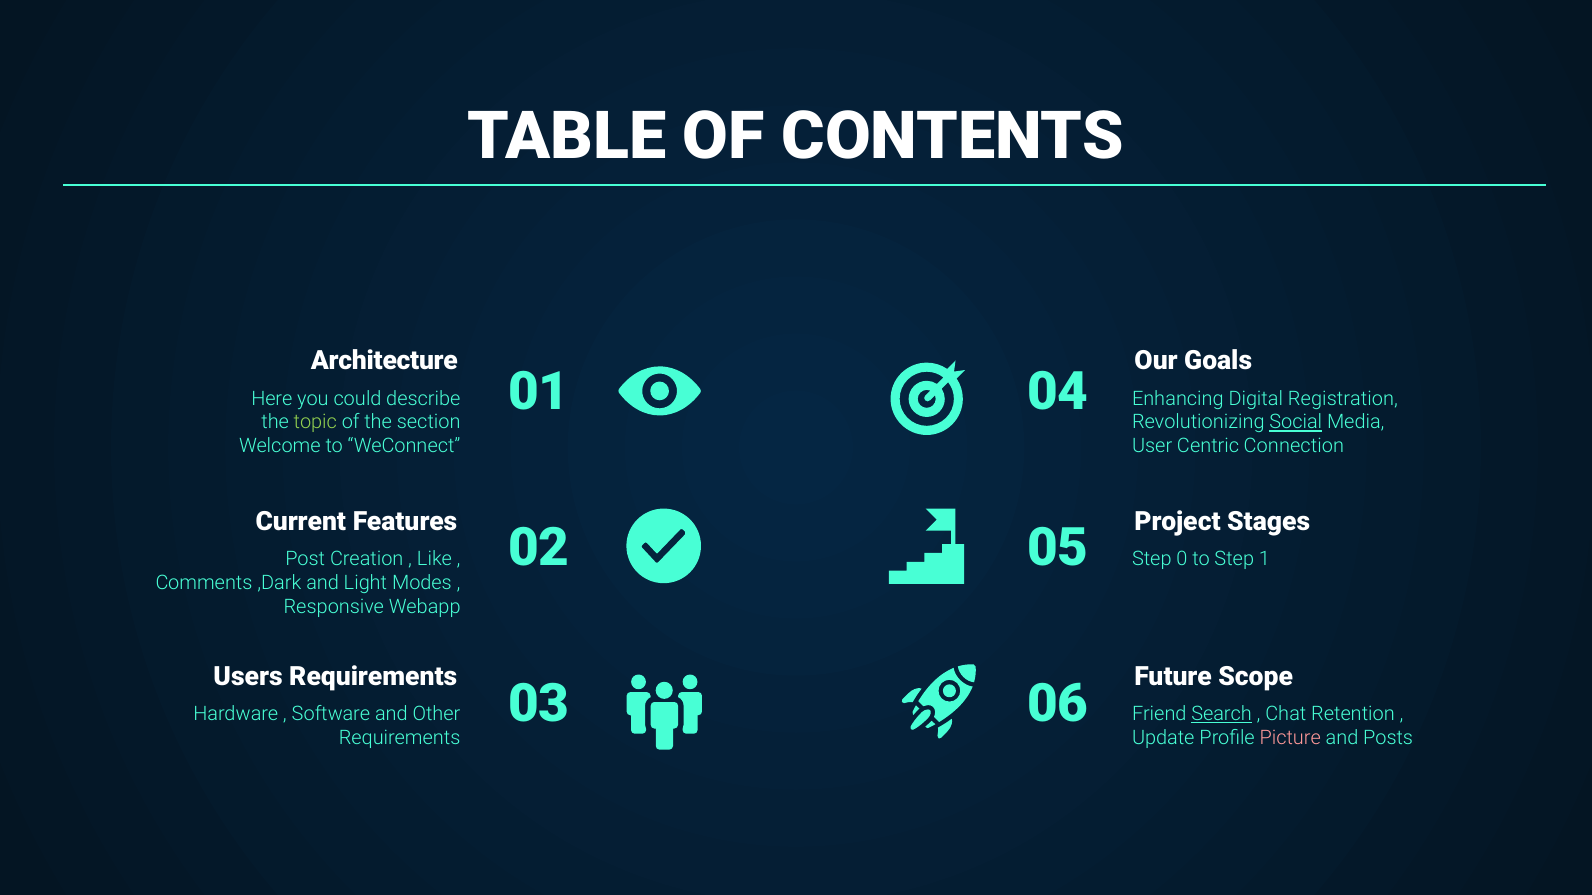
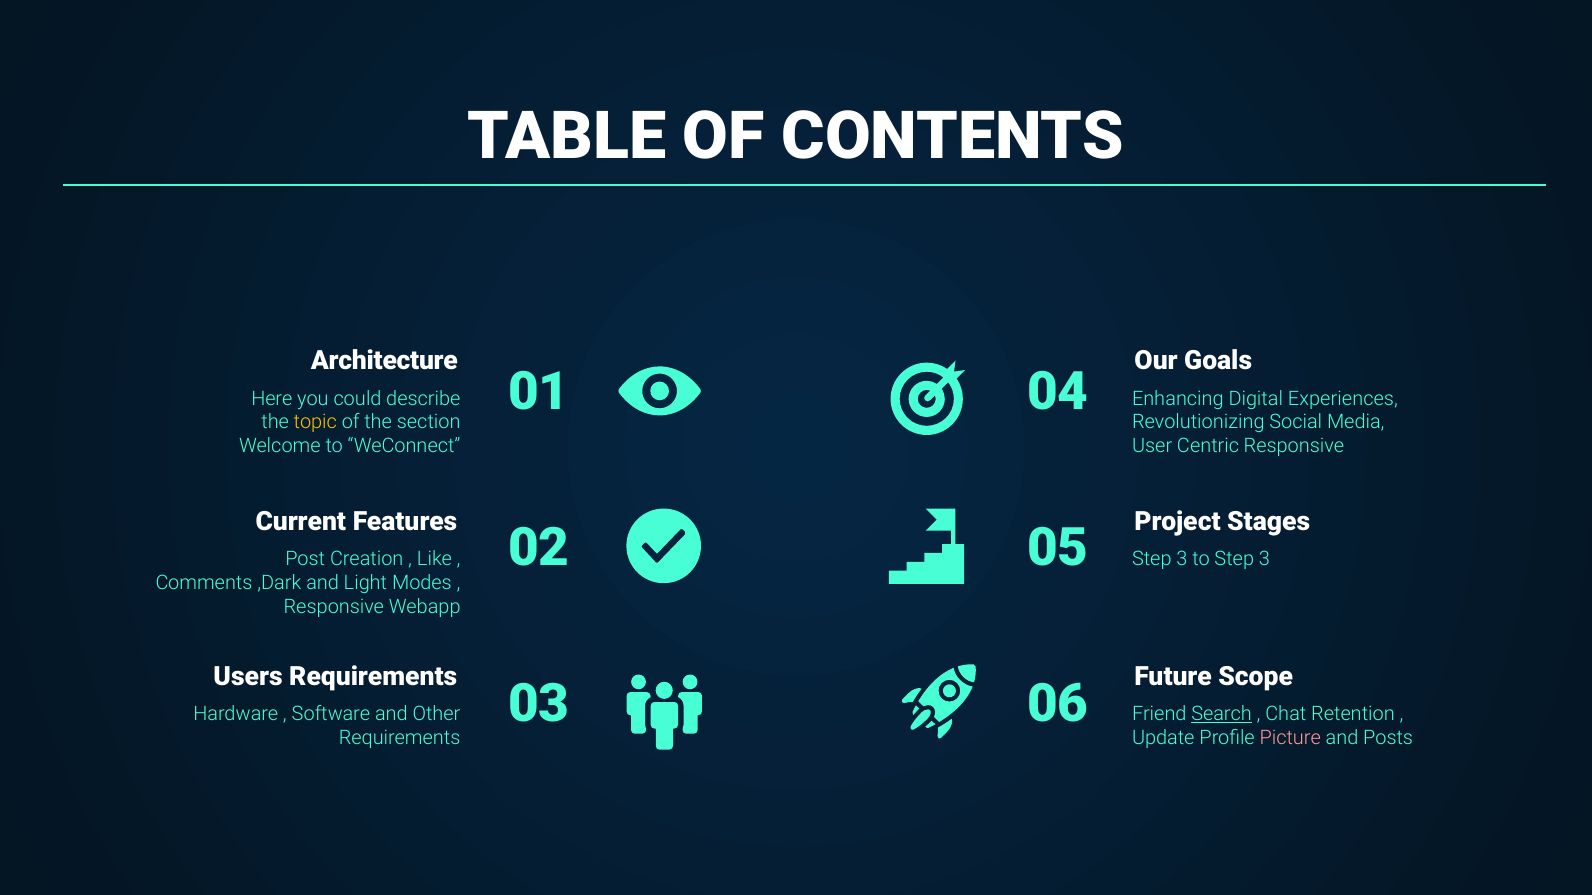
Registration: Registration -> Experiences
topic colour: light green -> yellow
Social underline: present -> none
Centric Connection: Connection -> Responsive
0 at (1182, 560): 0 -> 3
to Step 1: 1 -> 3
